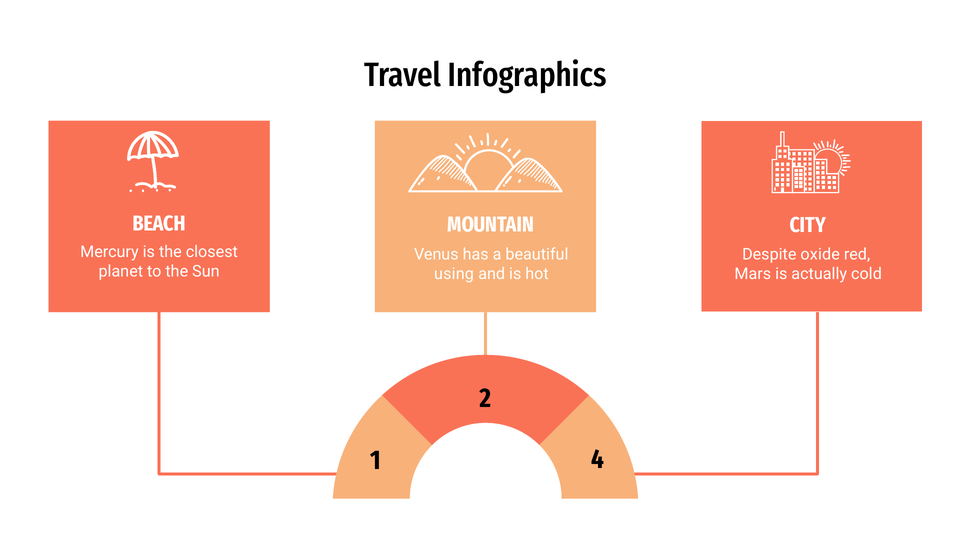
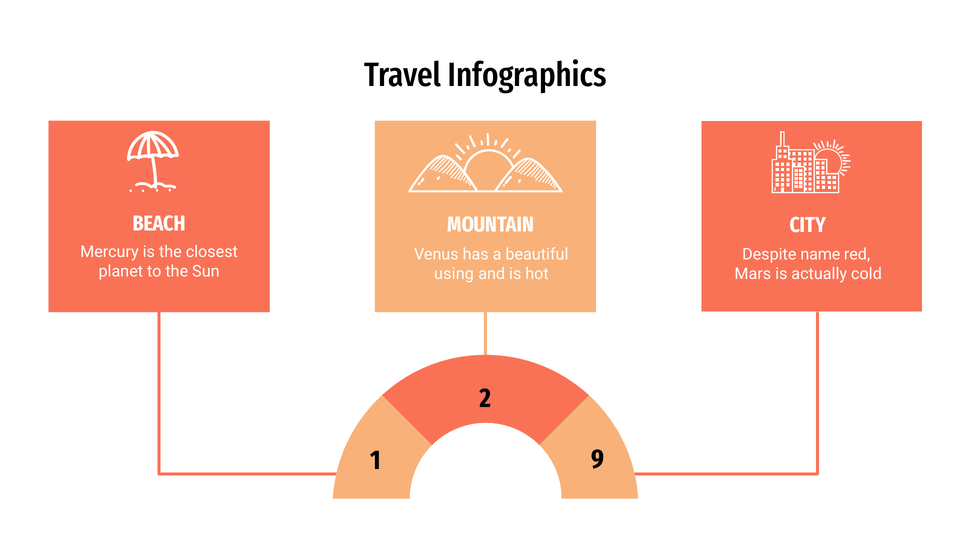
oxide: oxide -> name
4: 4 -> 9
